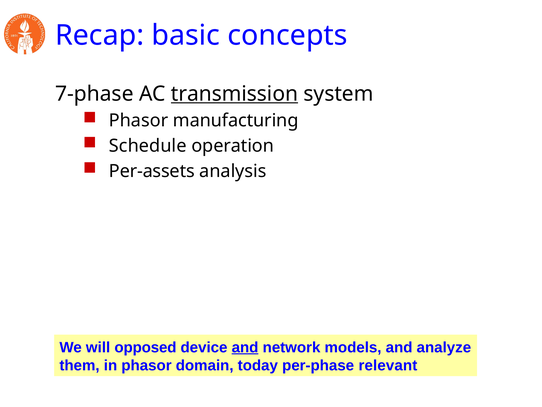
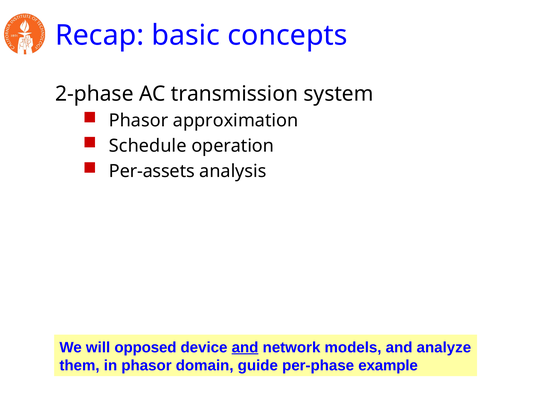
7-phase: 7-phase -> 2-phase
transmission underline: present -> none
manufacturing: manufacturing -> approximation
today: today -> guide
relevant: relevant -> example
